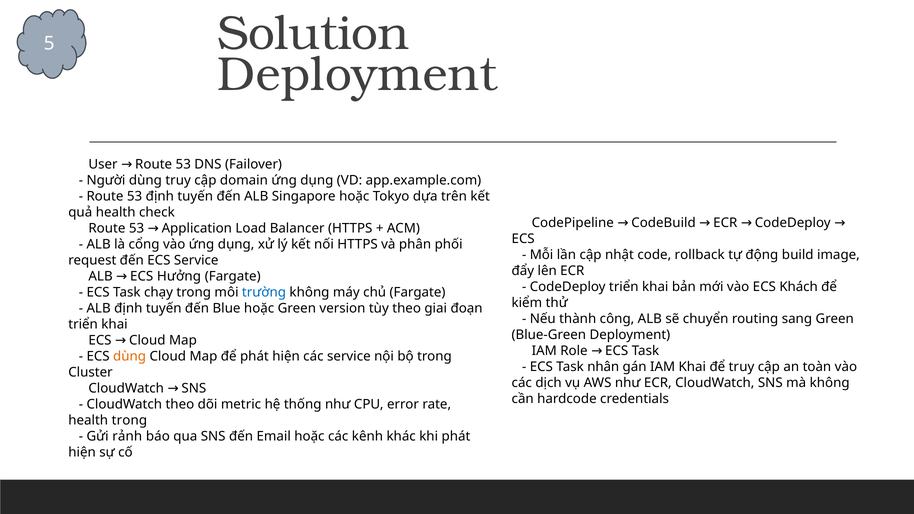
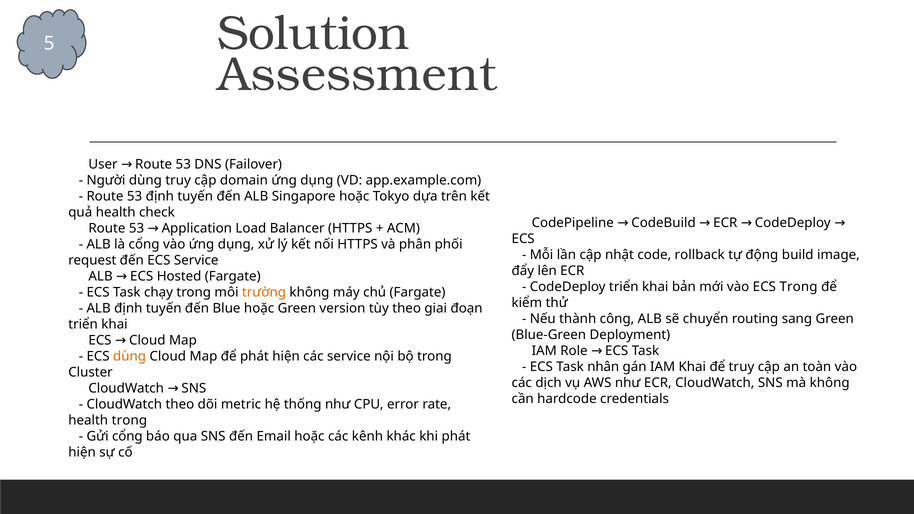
Deployment at (358, 75): Deployment -> Assessment
Hưởng: Hưởng -> Hosted
ECS Khách: Khách -> Trong
trường colour: blue -> orange
Gửi rảnh: rảnh -> cổng
